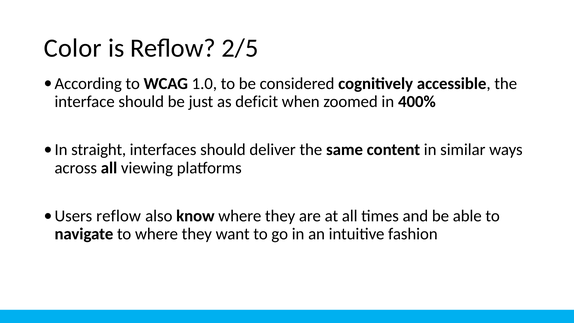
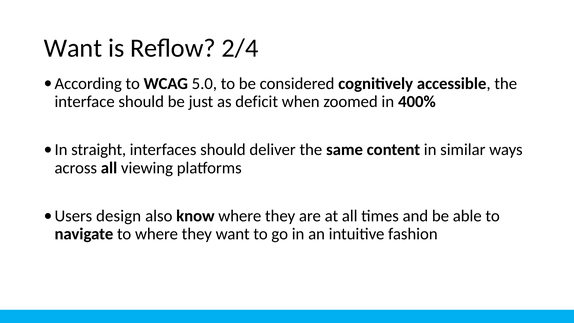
Color at (73, 48): Color -> Want
2/5: 2/5 -> 2/4
1.0: 1.0 -> 5.0
Users reflow: reflow -> design
